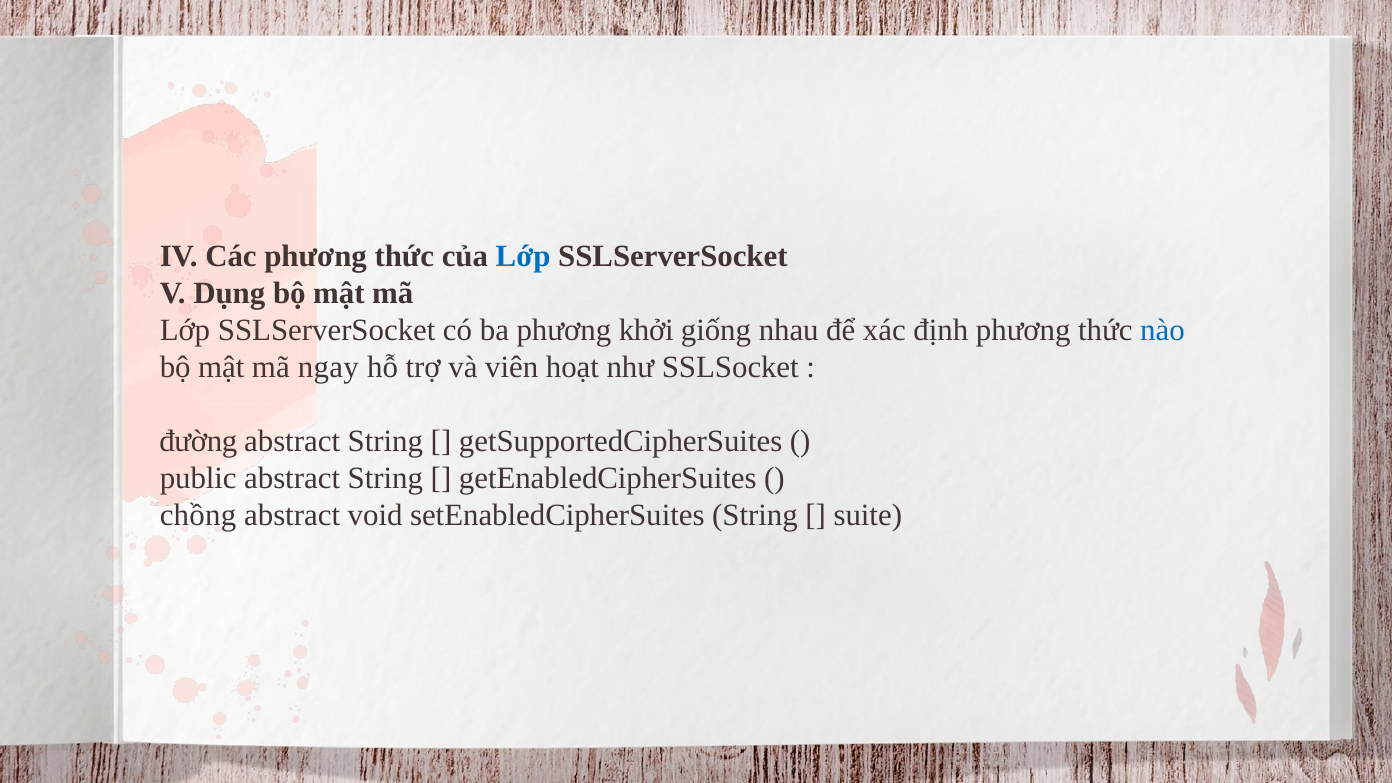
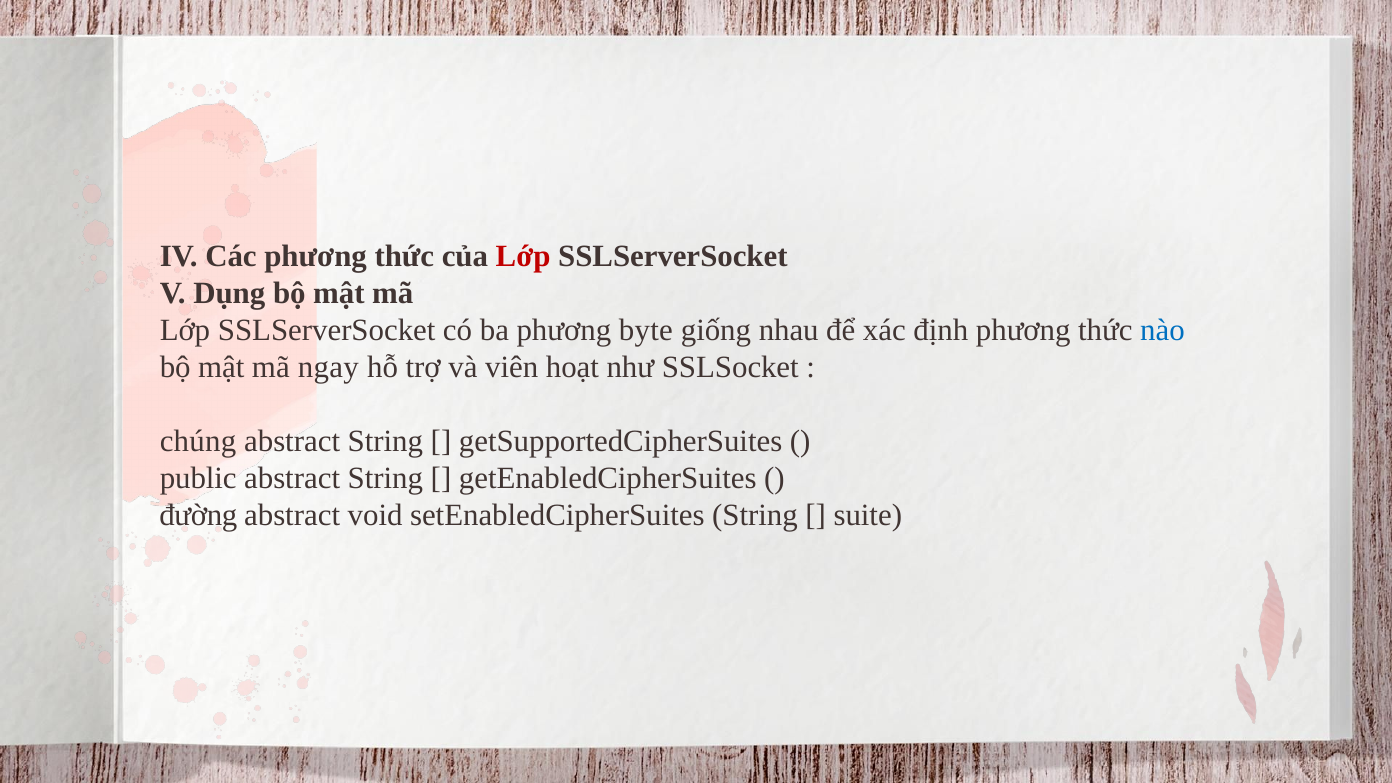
Lớp at (523, 256) colour: blue -> red
khởi: khởi -> byte
đường: đường -> chúng
chồng: chồng -> đường
